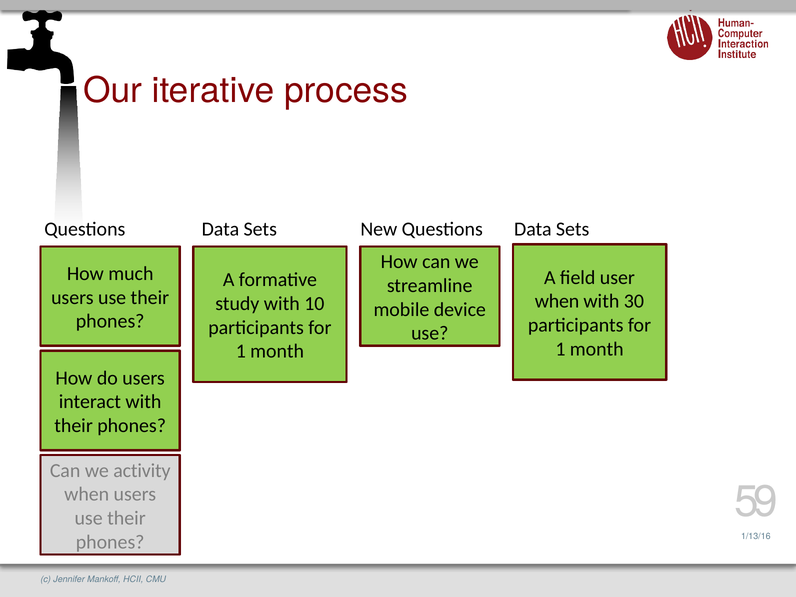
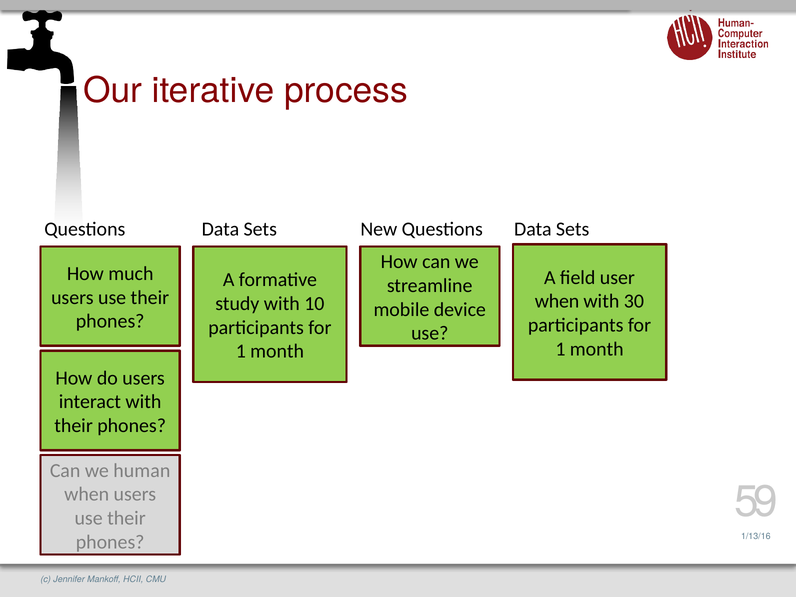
activity: activity -> human
